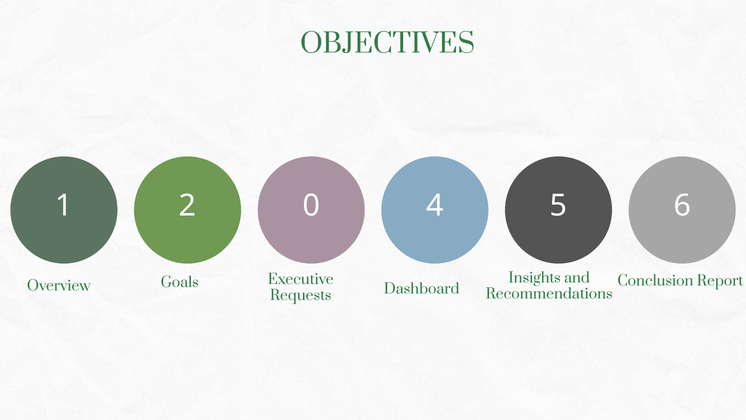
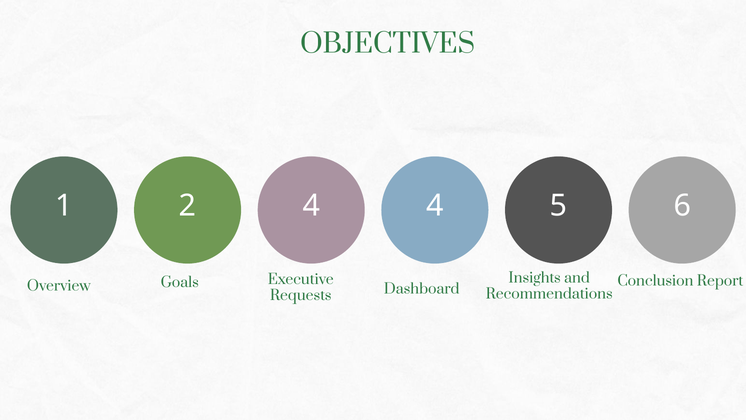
1 0: 0 -> 4
